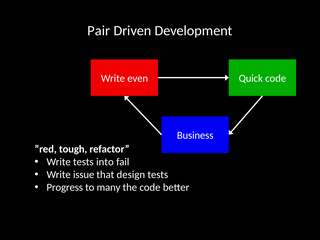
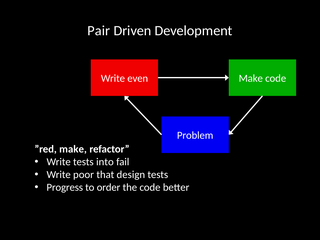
Quick at (251, 78): Quick -> Make
Business: Business -> Problem
”red tough: tough -> make
issue: issue -> poor
many: many -> order
